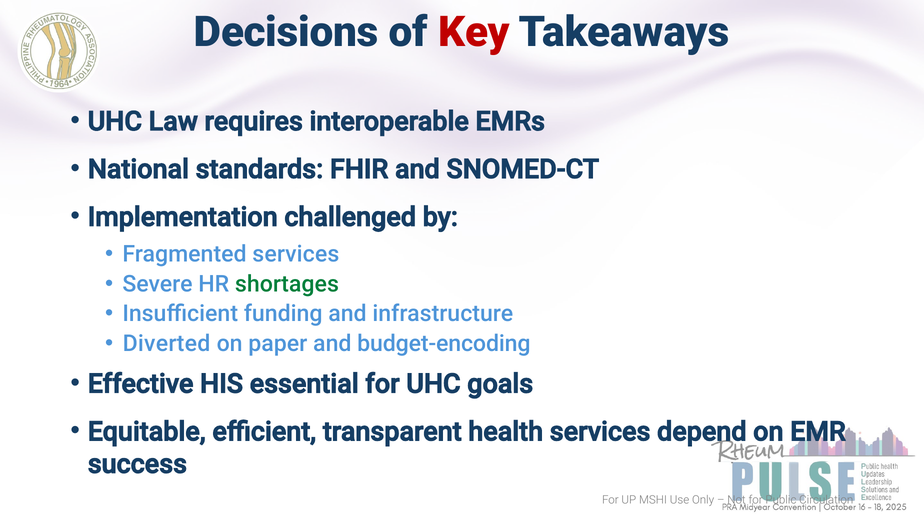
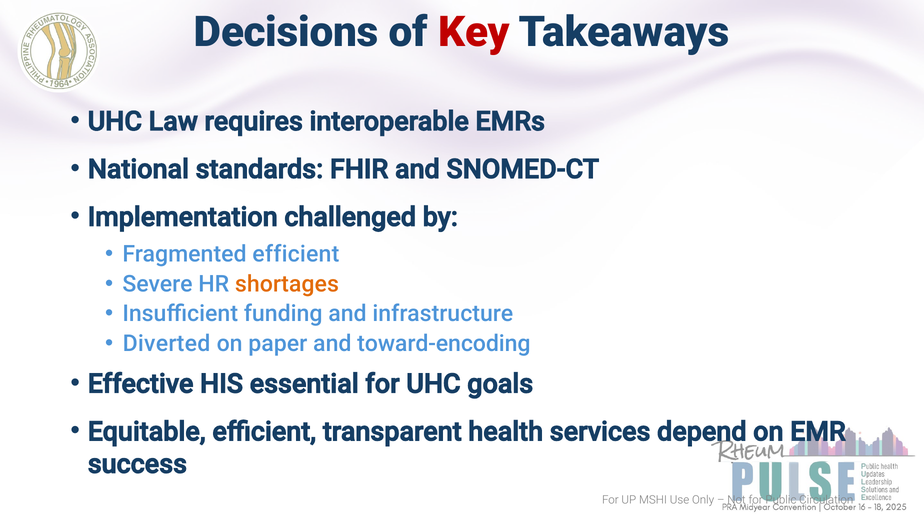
Fragmented services: services -> efficient
shortages colour: green -> orange
budget-encoding: budget-encoding -> toward-encoding
